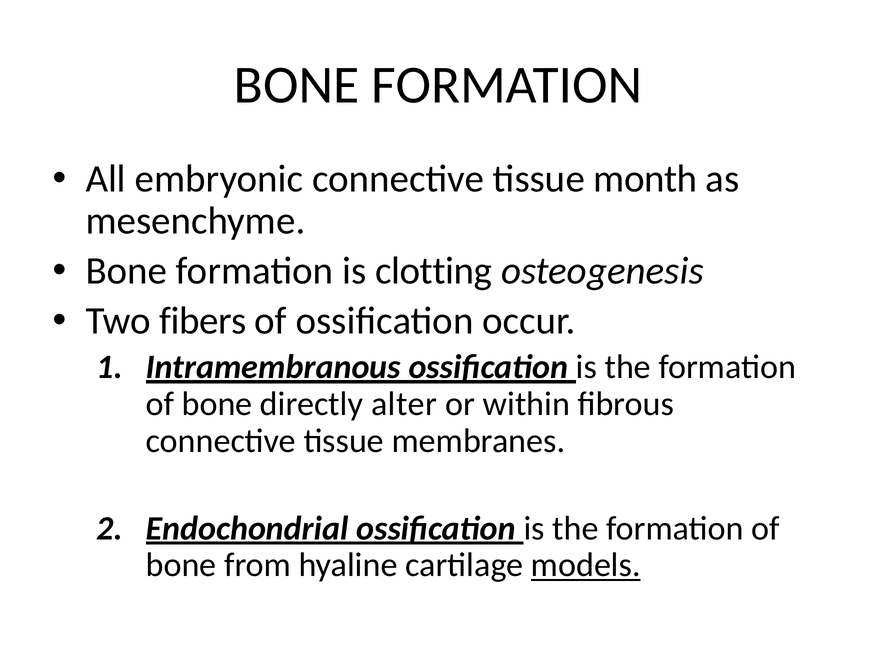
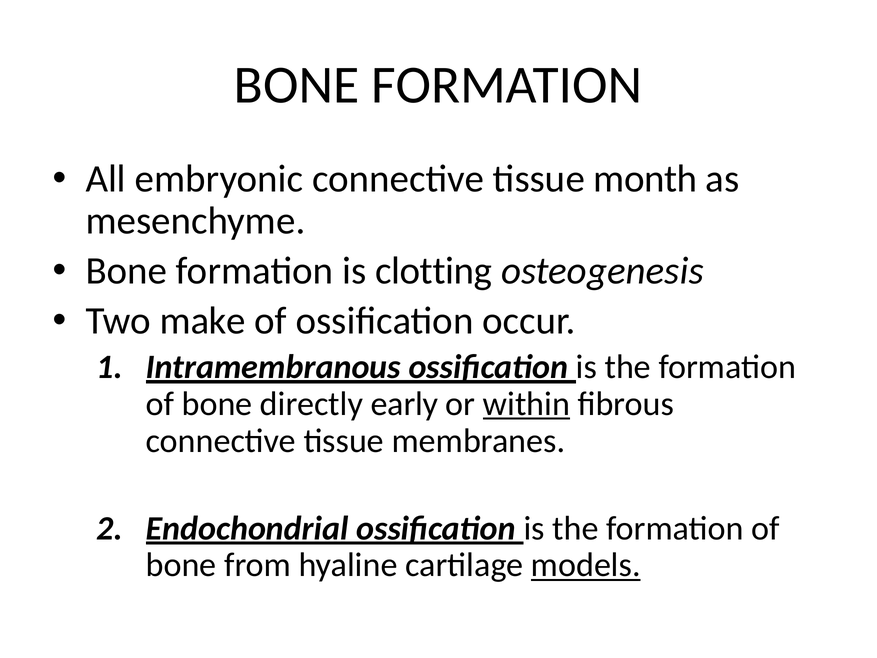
fibers: fibers -> make
alter: alter -> early
within underline: none -> present
